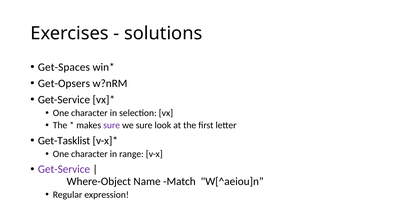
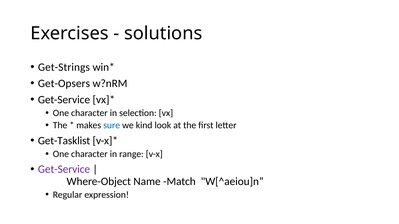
Get-Spaces: Get-Spaces -> Get-Strings
sure at (112, 126) colour: purple -> blue
we sure: sure -> kind
